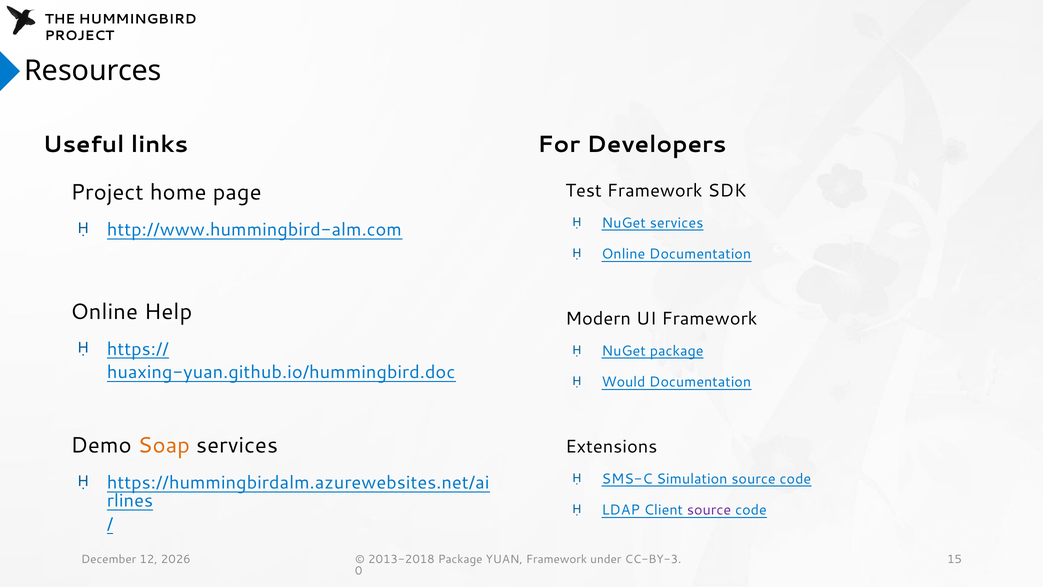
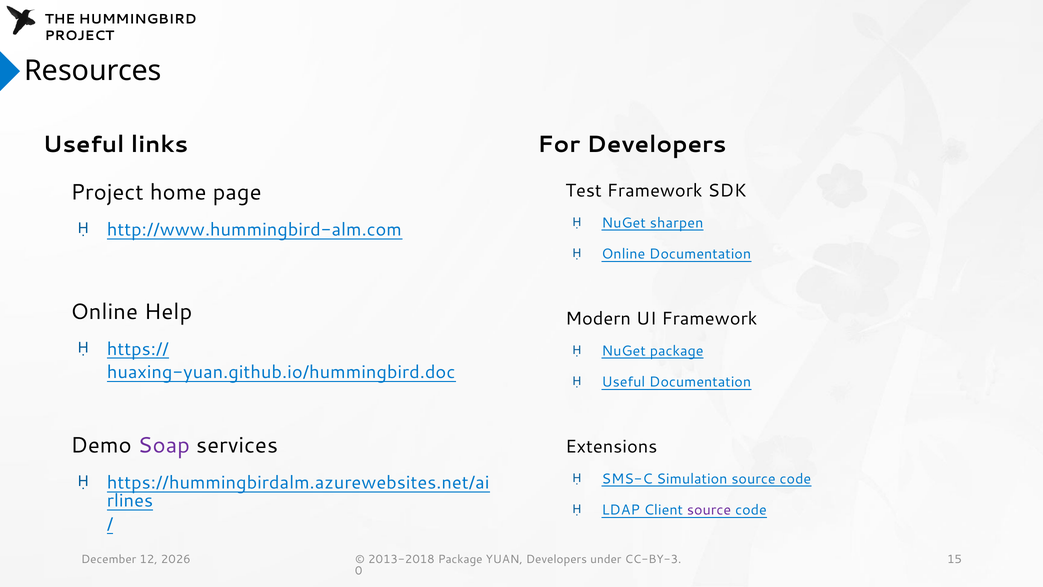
NuGet services: services -> sharpen
Would at (623, 382): Would -> Useful
Soap colour: orange -> purple
YUAN Framework: Framework -> Developers
